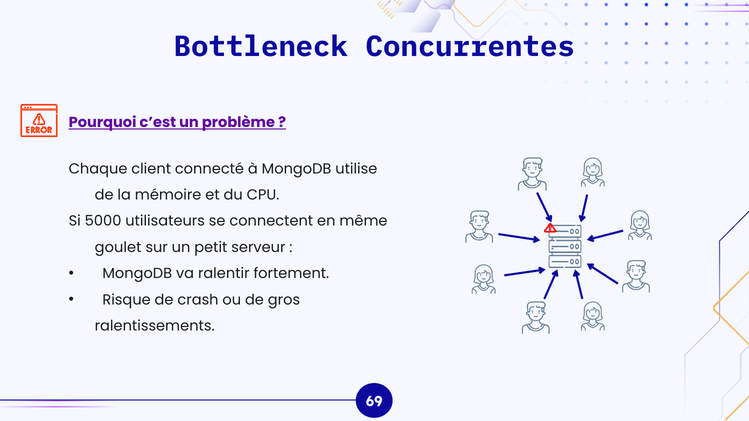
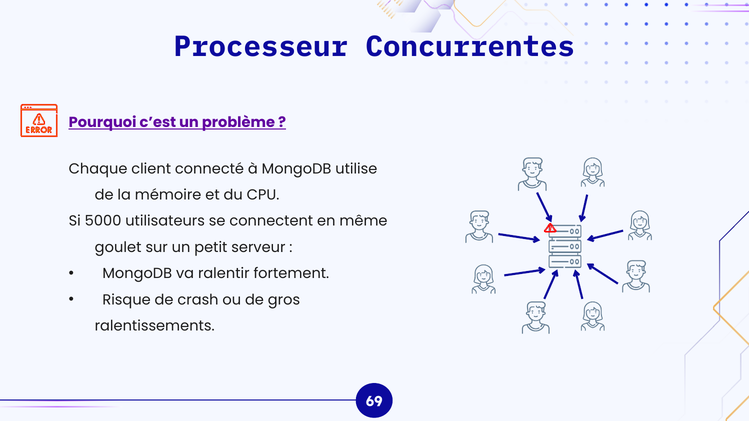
Bottleneck: Bottleneck -> Processeur
